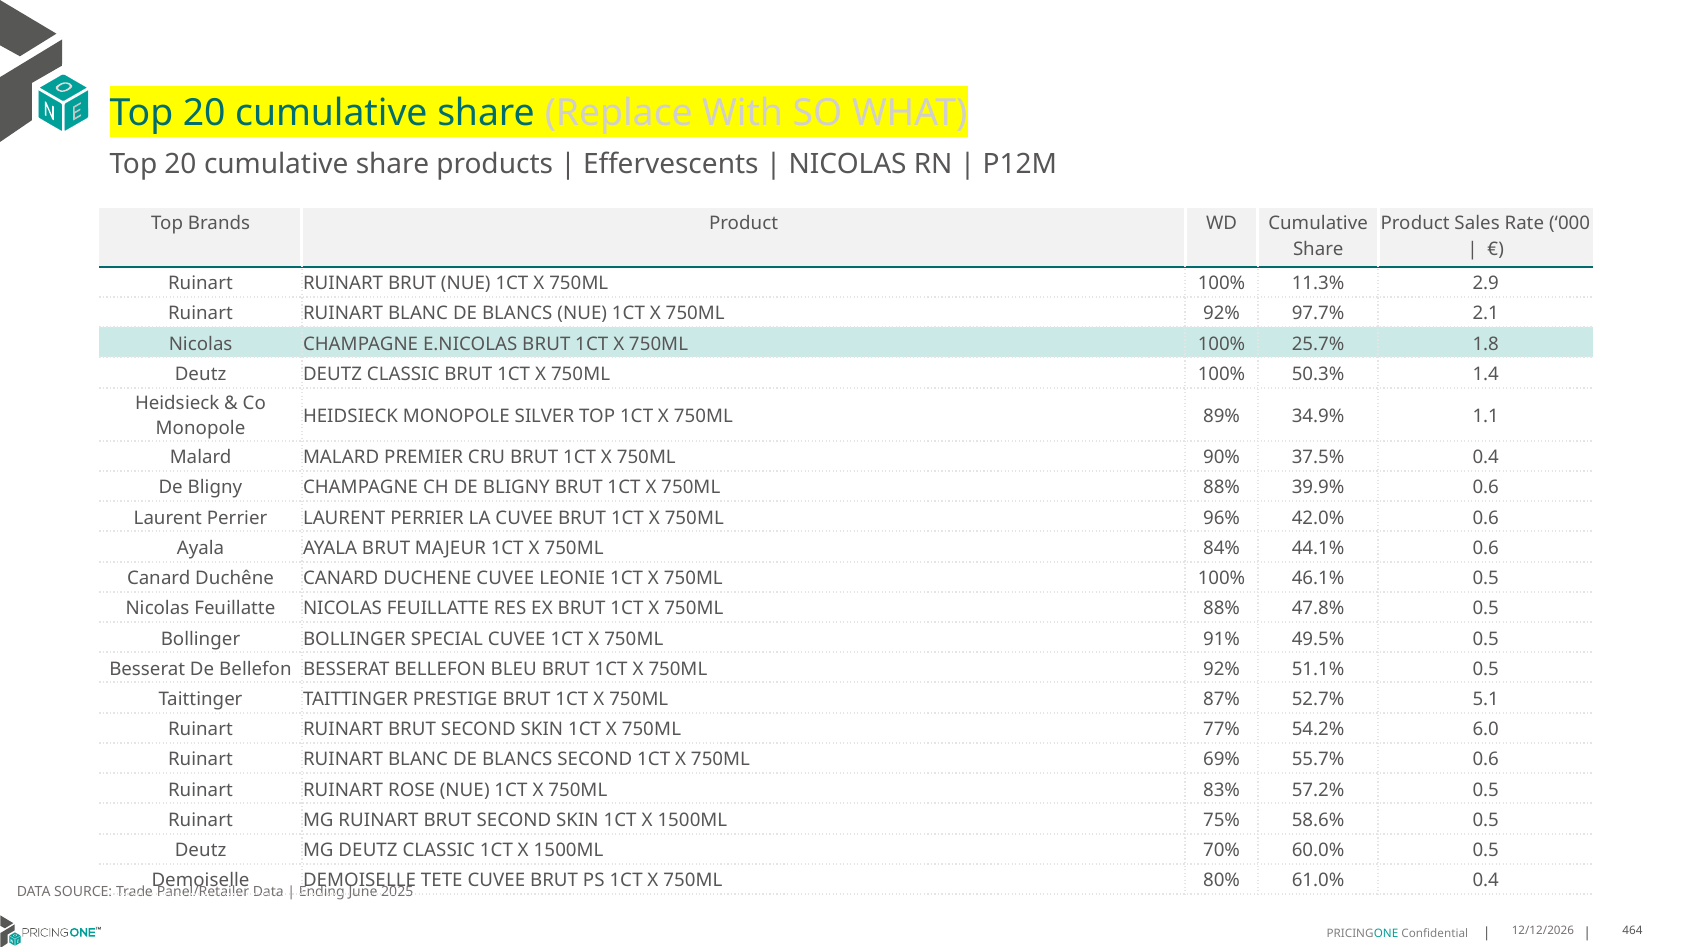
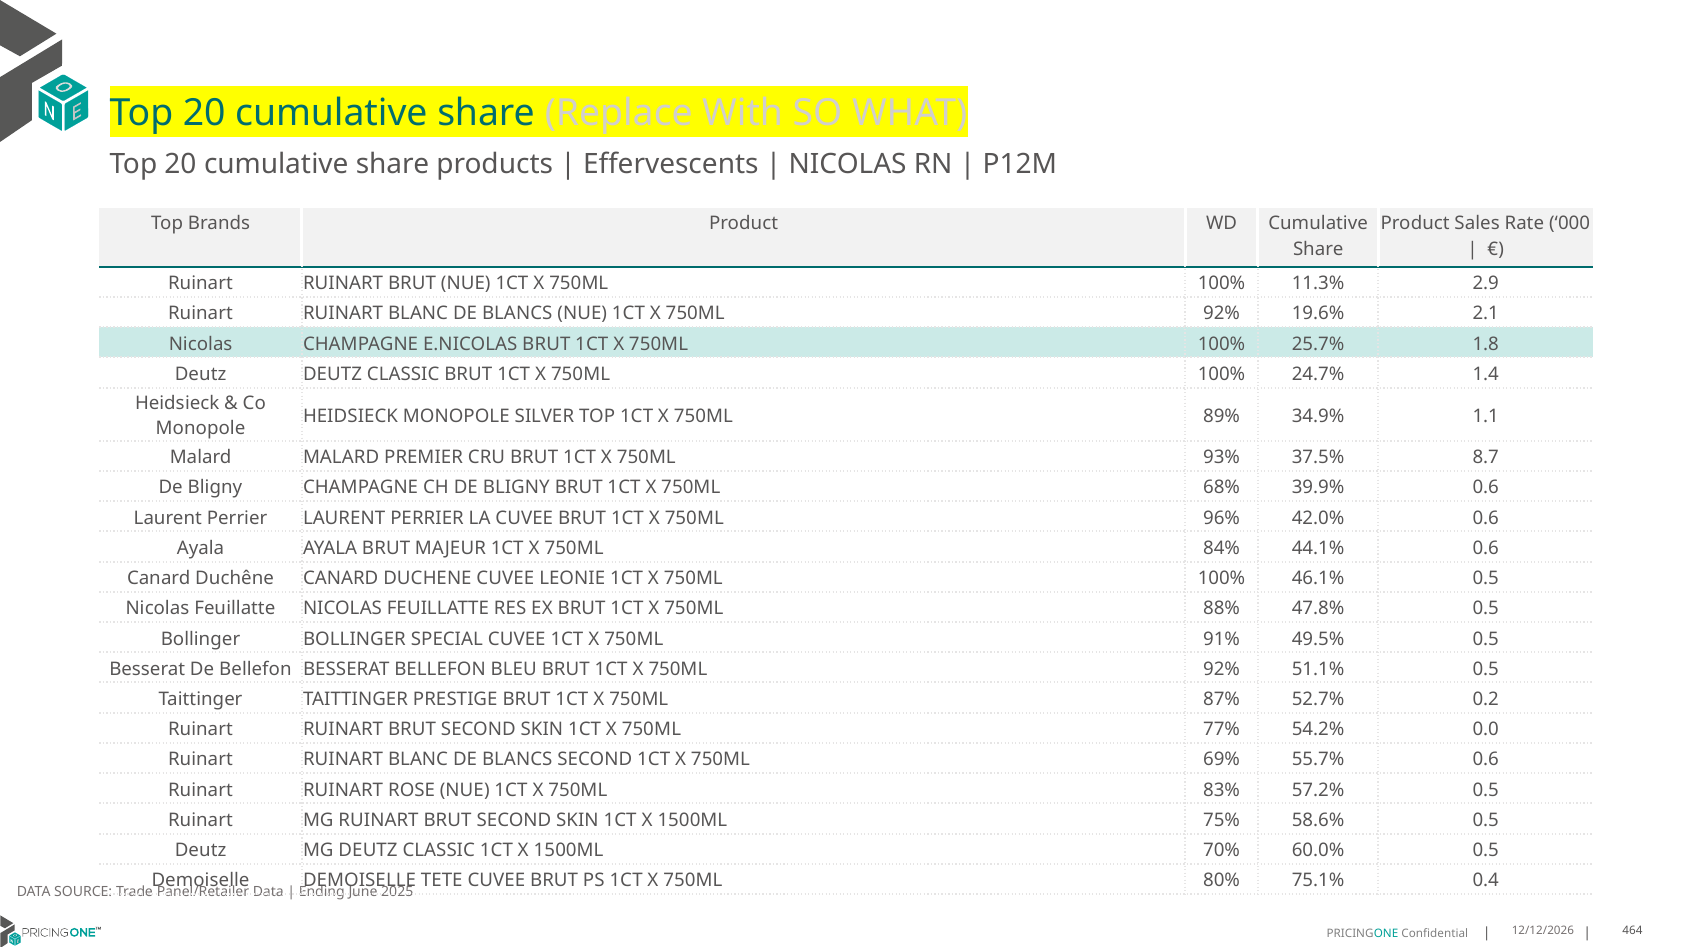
97.7%: 97.7% -> 19.6%
50.3%: 50.3% -> 24.7%
90%: 90% -> 93%
37.5% 0.4: 0.4 -> 8.7
88% at (1222, 488): 88% -> 68%
5.1: 5.1 -> 0.2
6.0: 6.0 -> 0.0
61.0%: 61.0% -> 75.1%
